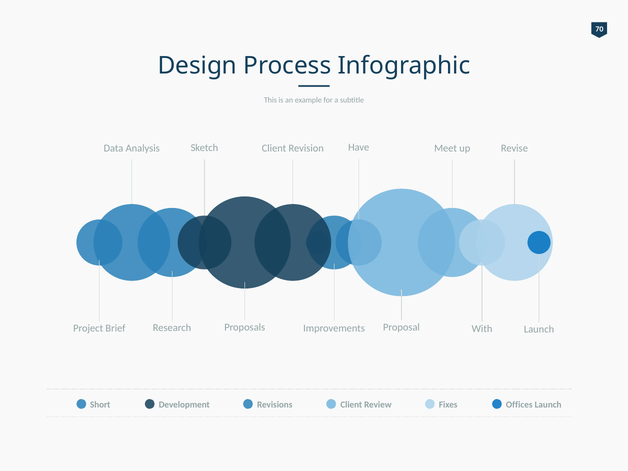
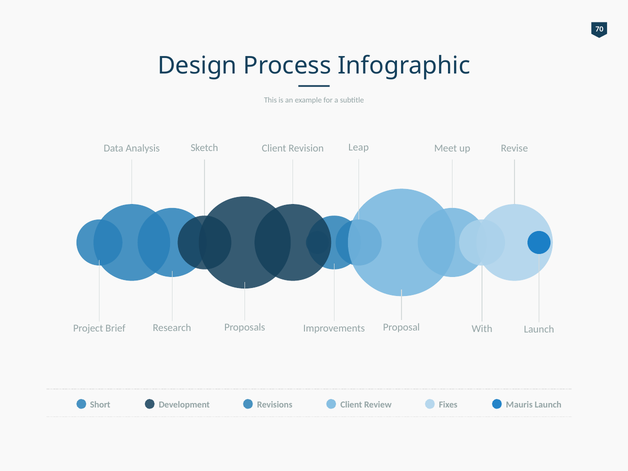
Have: Have -> Leap
Offices: Offices -> Mauris
